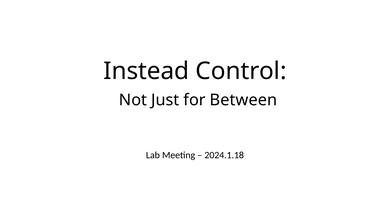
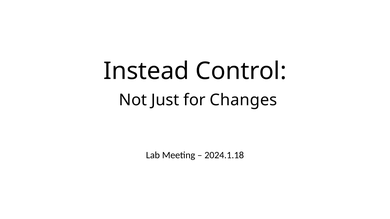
Between: Between -> Changes
